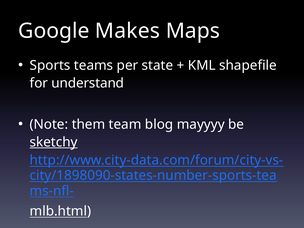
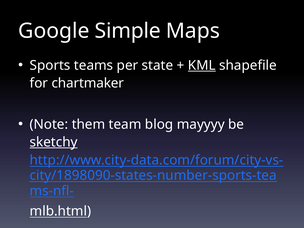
Makes: Makes -> Simple
KML underline: none -> present
understand: understand -> chartmaker
